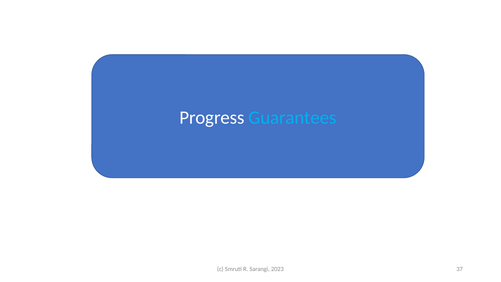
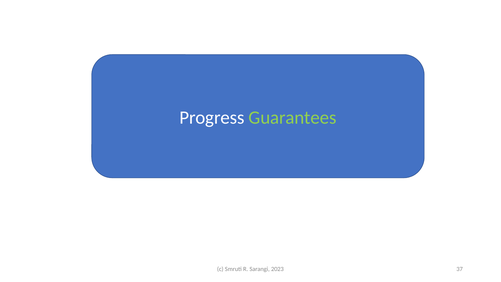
Guarantees colour: light blue -> light green
